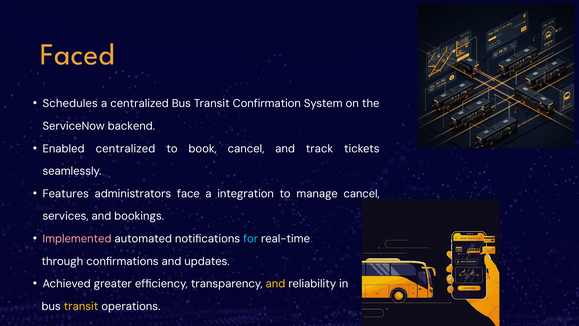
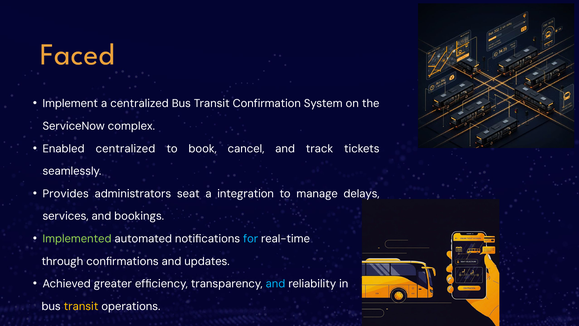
Schedules: Schedules -> Implement
backend: backend -> complex
Features: Features -> Provides
face: face -> seat
manage cancel: cancel -> delays
Implemented colour: pink -> light green
and at (275, 284) colour: yellow -> light blue
